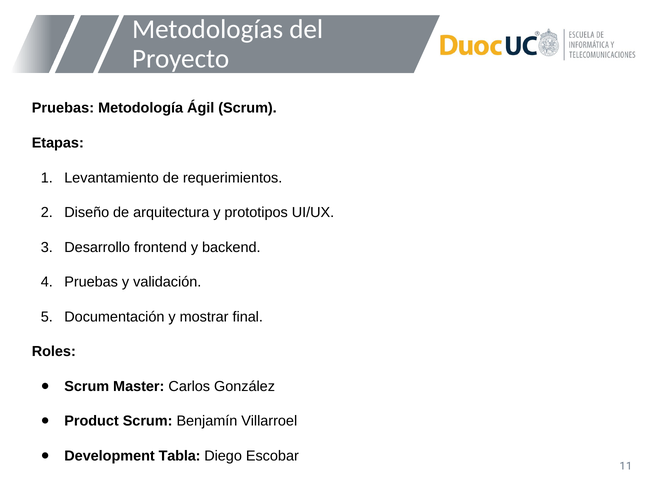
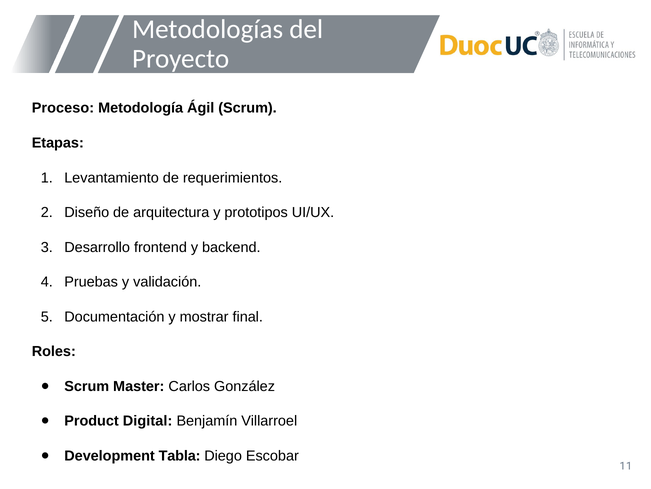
Pruebas at (63, 108): Pruebas -> Proceso
Product Scrum: Scrum -> Digital
